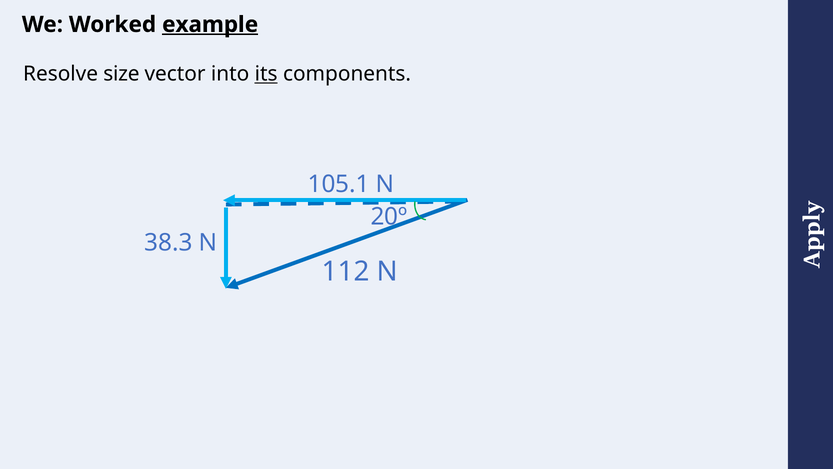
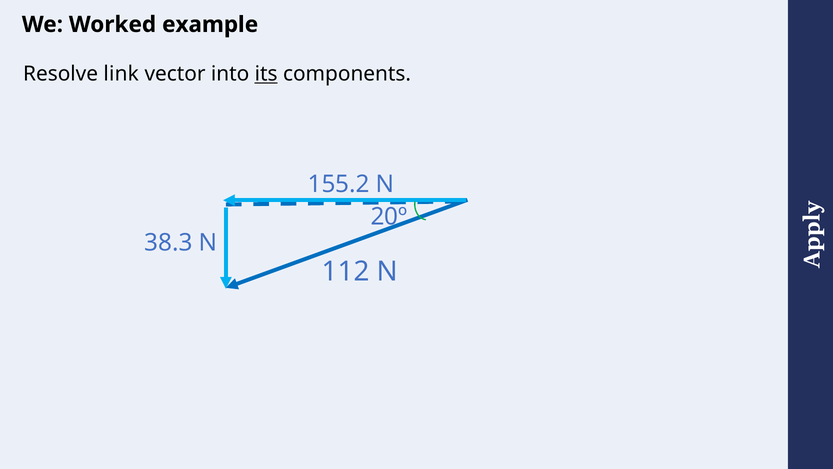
example underline: present -> none
size: size -> link
105.1: 105.1 -> 155.2
